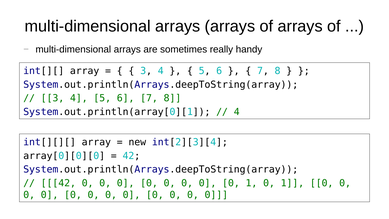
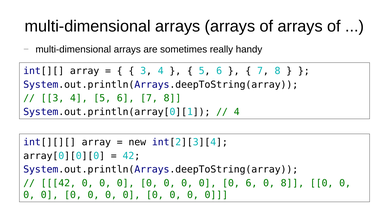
0 0 1: 1 -> 6
1 at (292, 183): 1 -> 8
